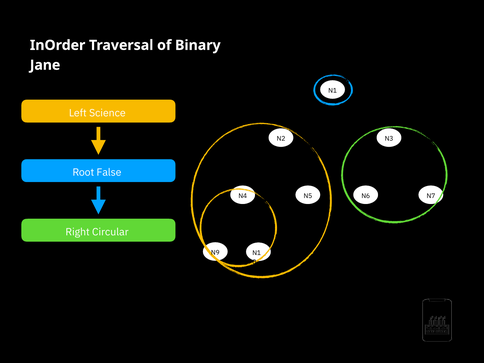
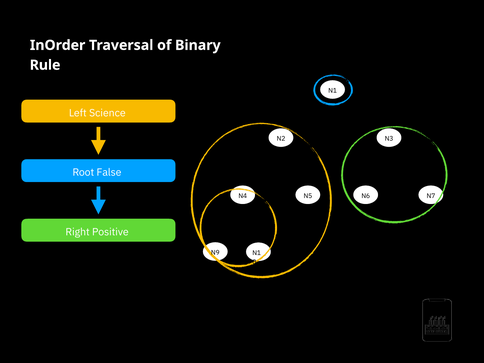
Jane: Jane -> Rule
Circular: Circular -> Positive
